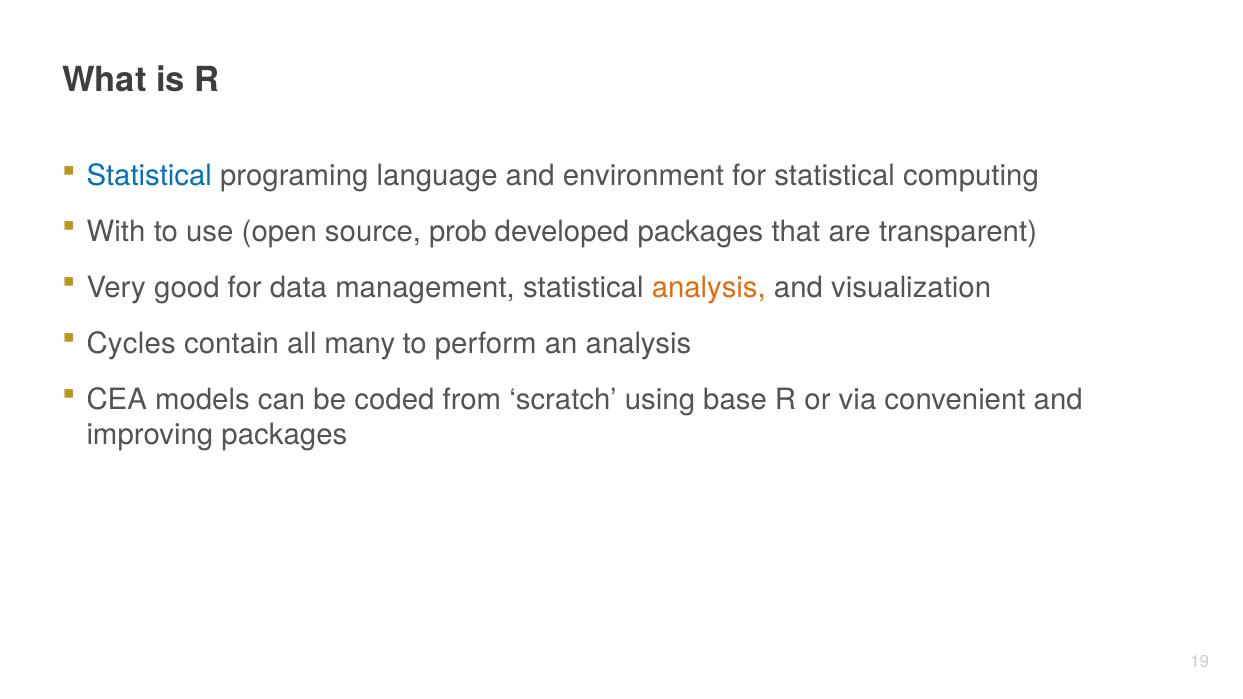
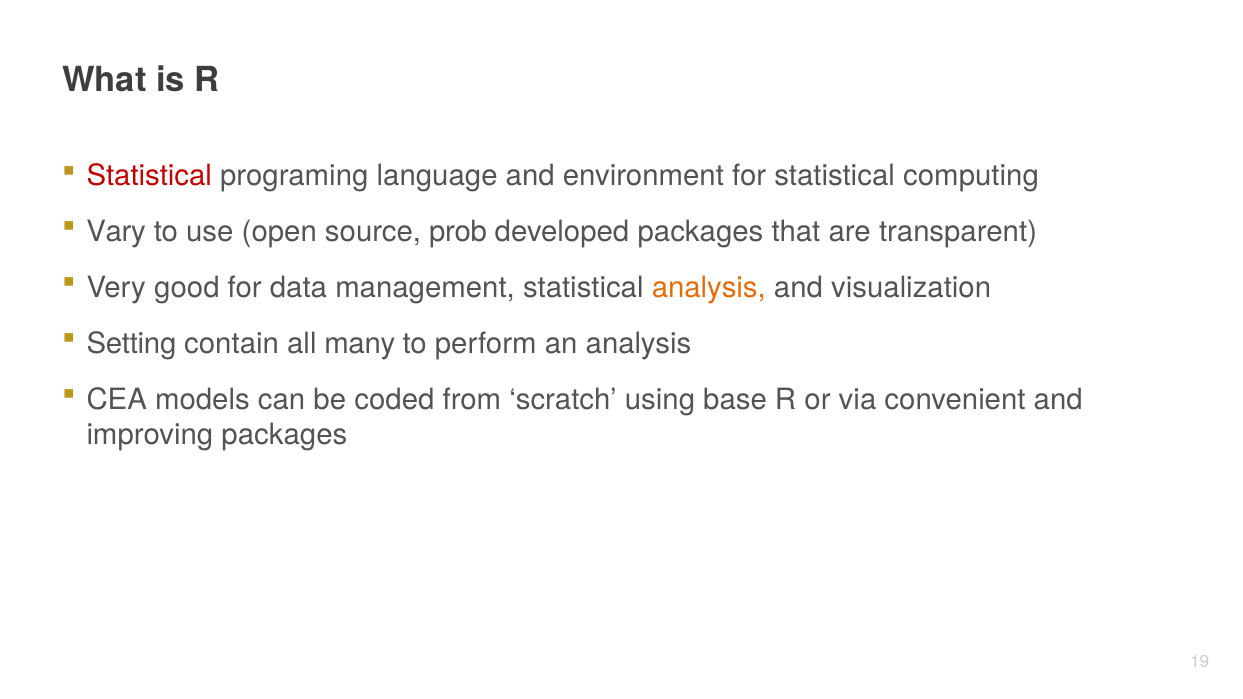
Statistical at (149, 176) colour: blue -> red
With: With -> Vary
Cycles: Cycles -> Setting
